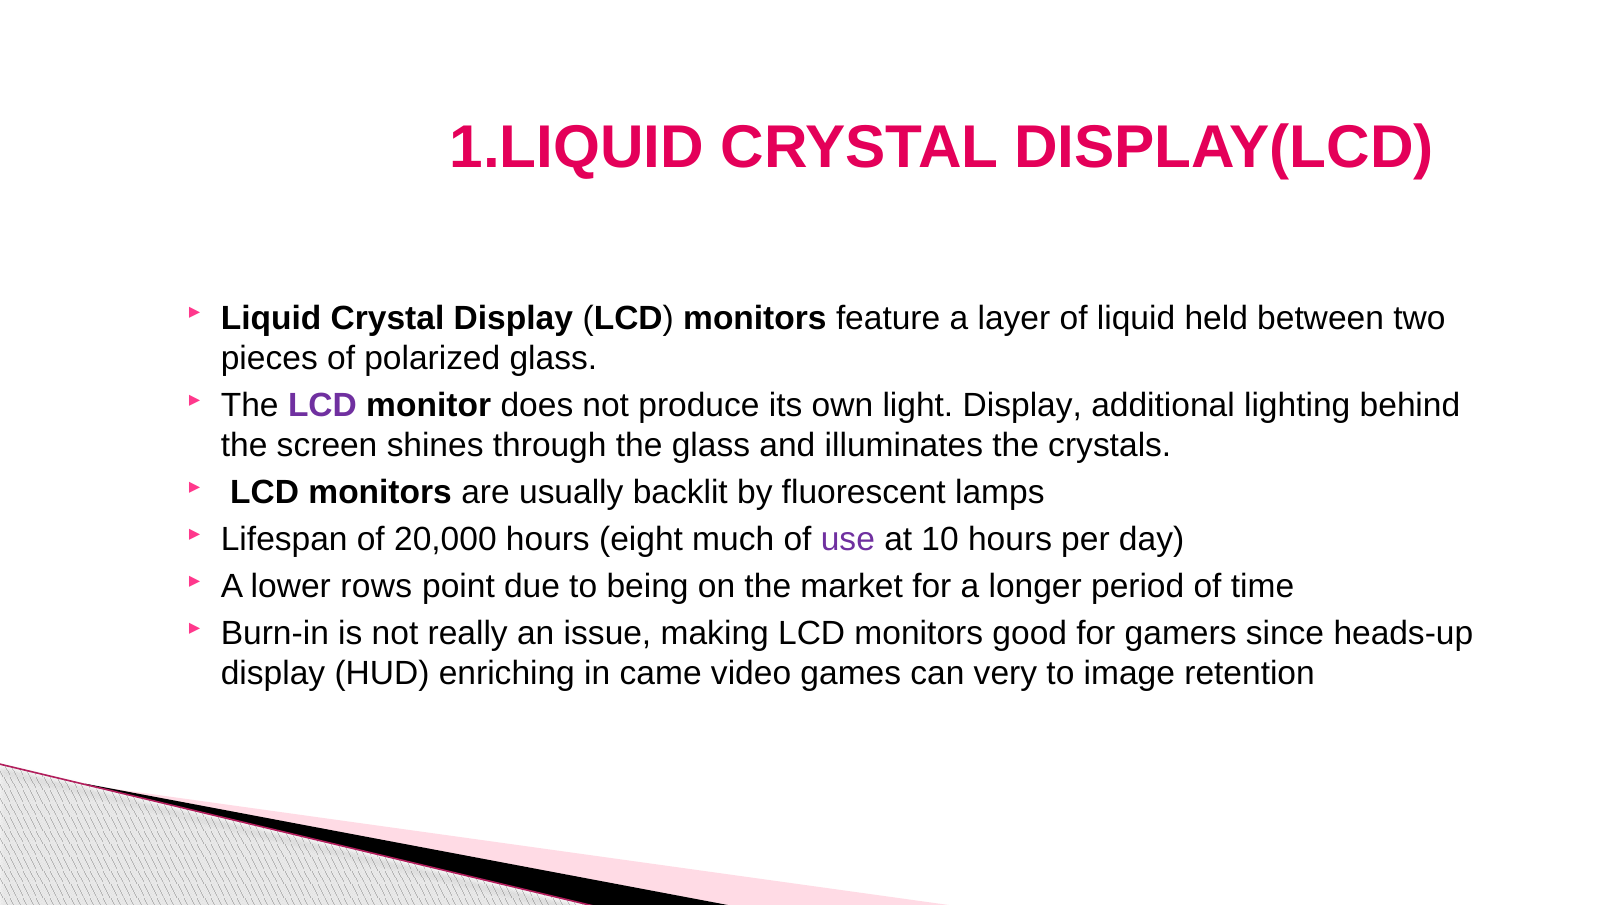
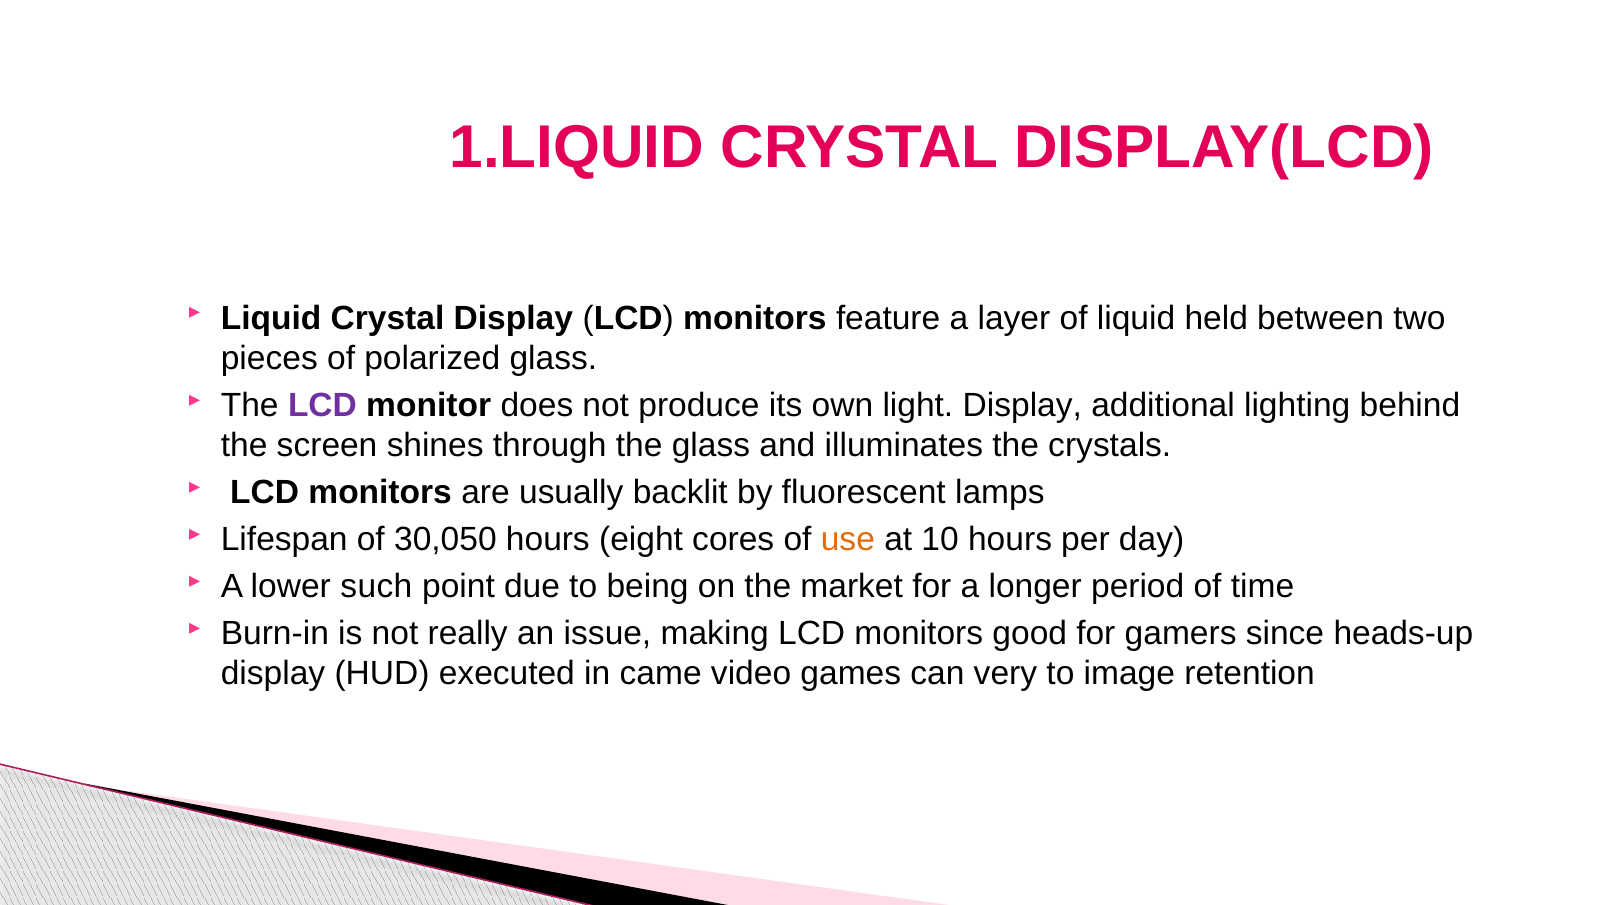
20,000: 20,000 -> 30,050
much: much -> cores
use colour: purple -> orange
rows: rows -> such
enriching: enriching -> executed
